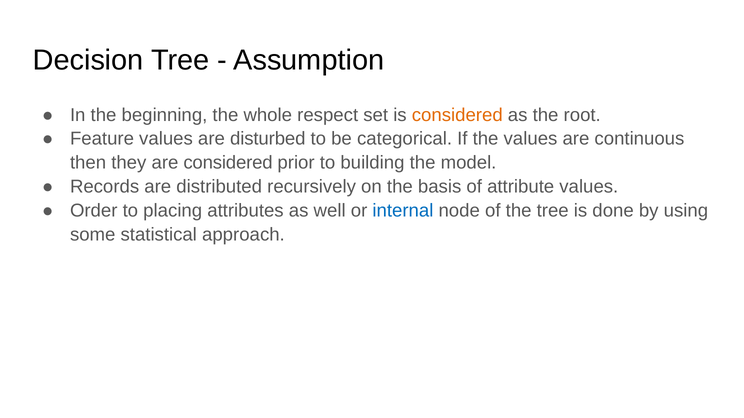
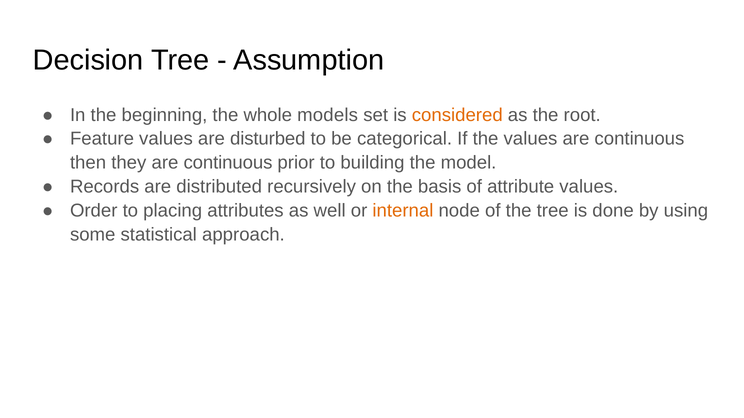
respect: respect -> models
they are considered: considered -> continuous
internal colour: blue -> orange
